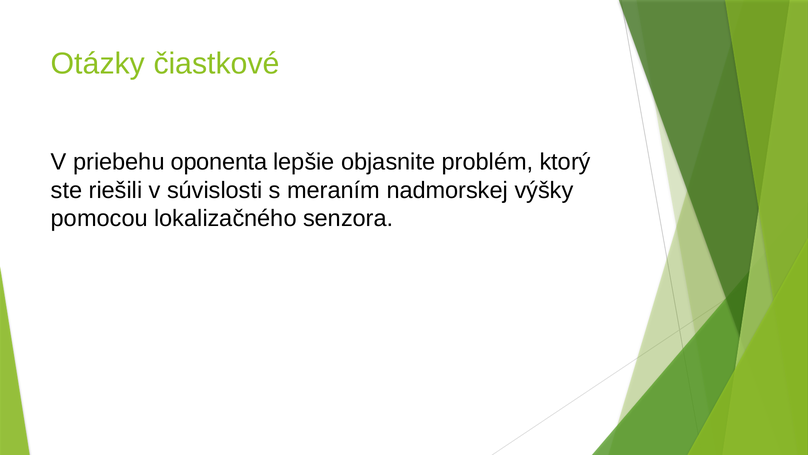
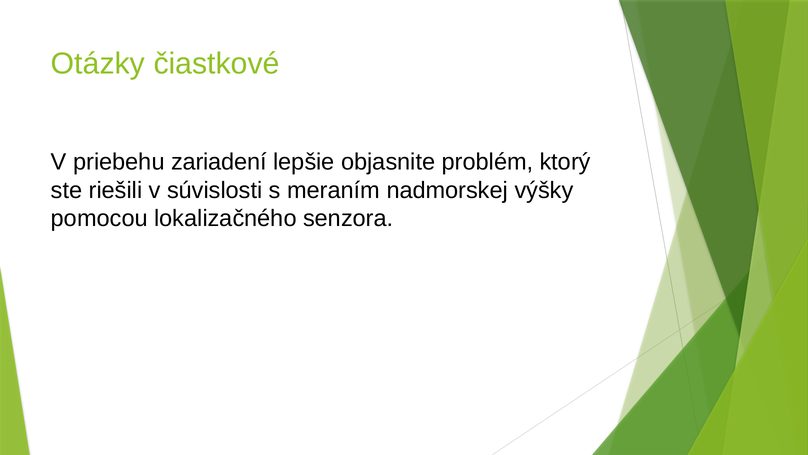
oponenta: oponenta -> zariadení
